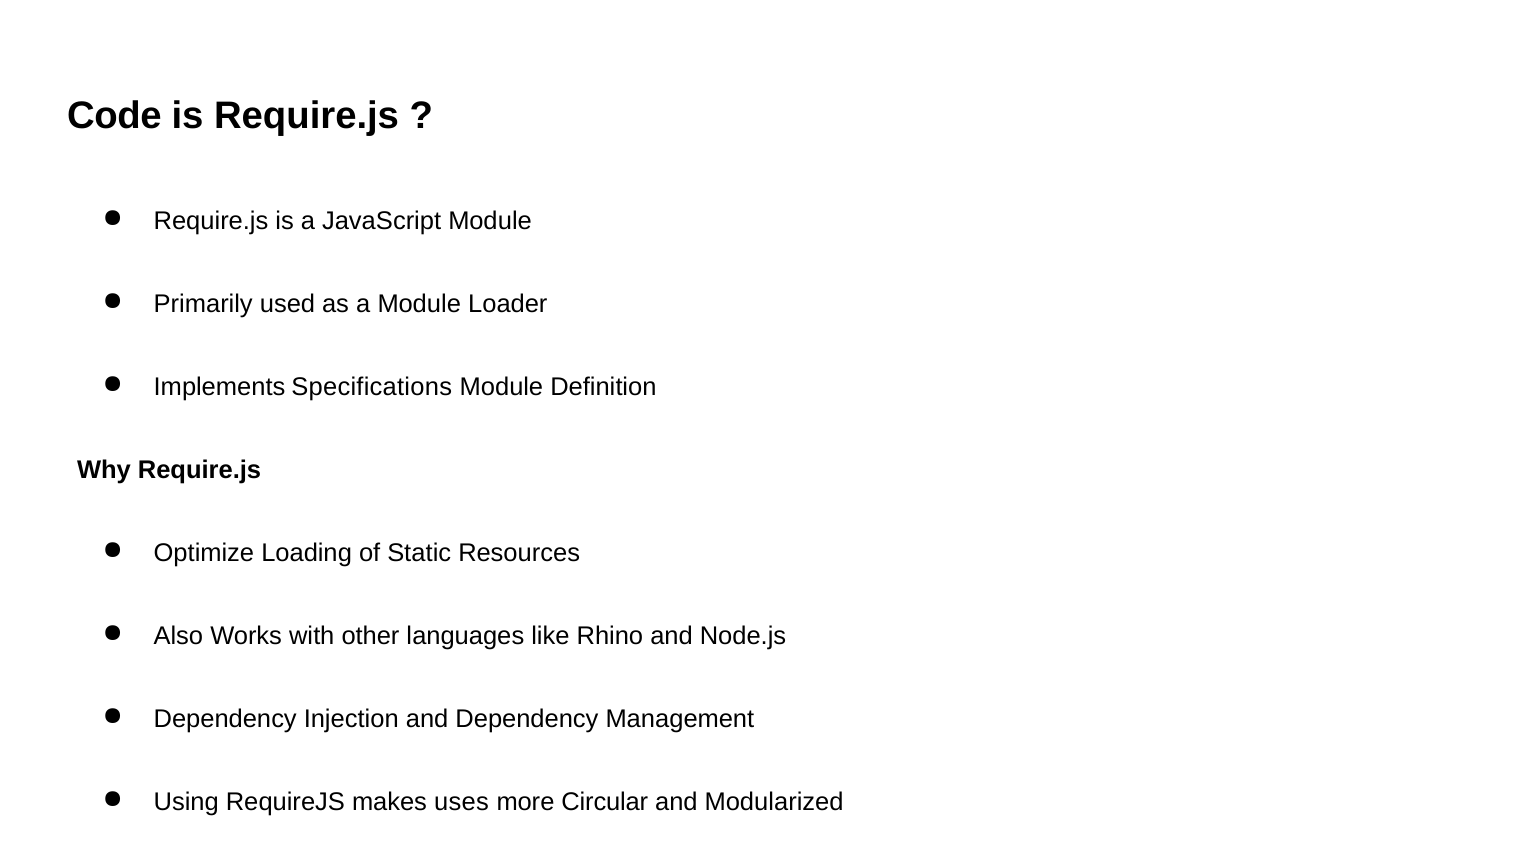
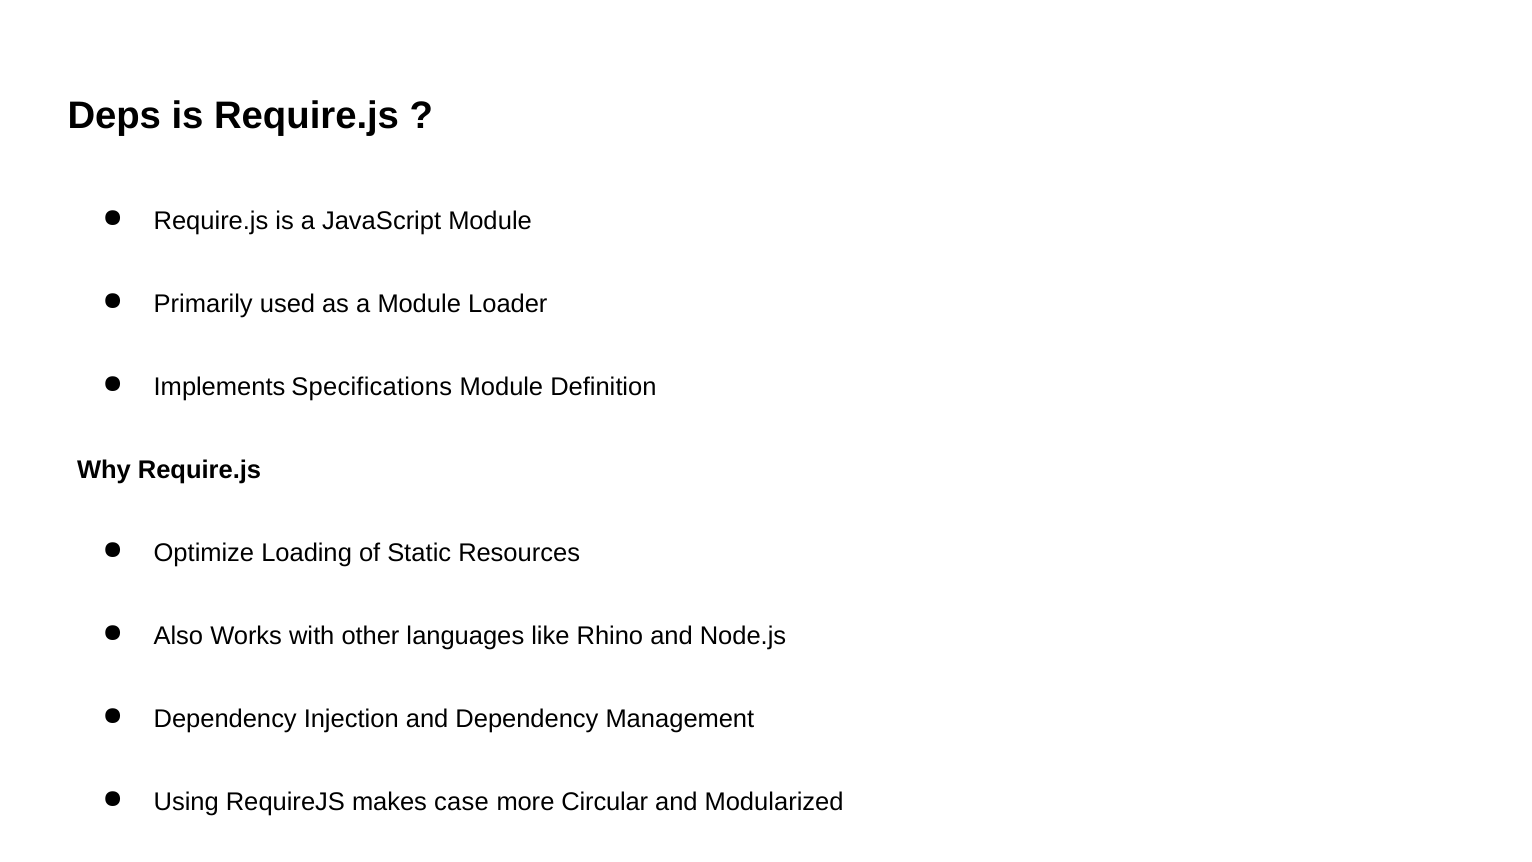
Code at (114, 116): Code -> Deps
uses: uses -> case
